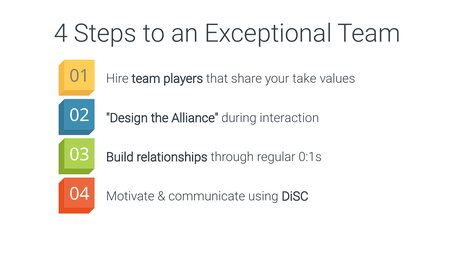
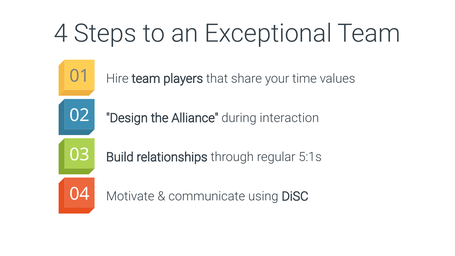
take: take -> time
0:1s: 0:1s -> 5:1s
